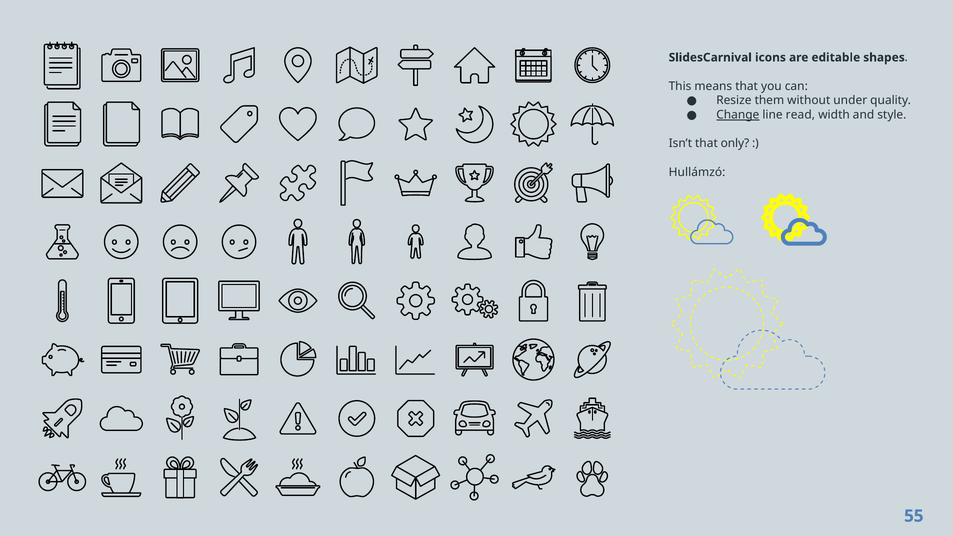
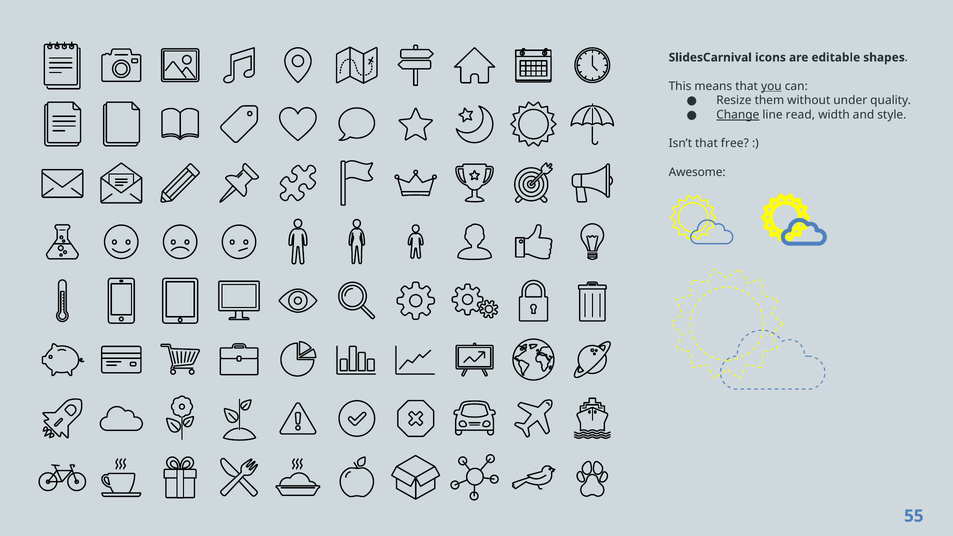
you underline: none -> present
only: only -> free
Hullámzó: Hullámzó -> Awesome
